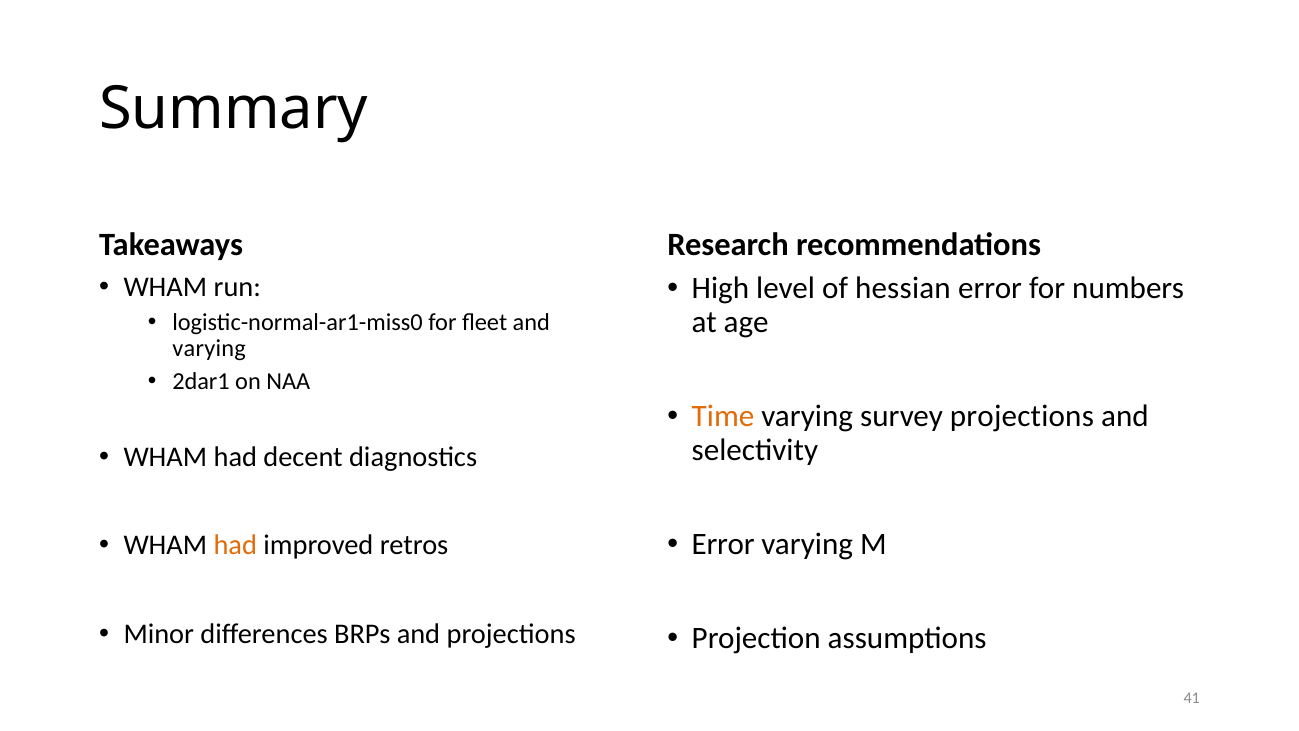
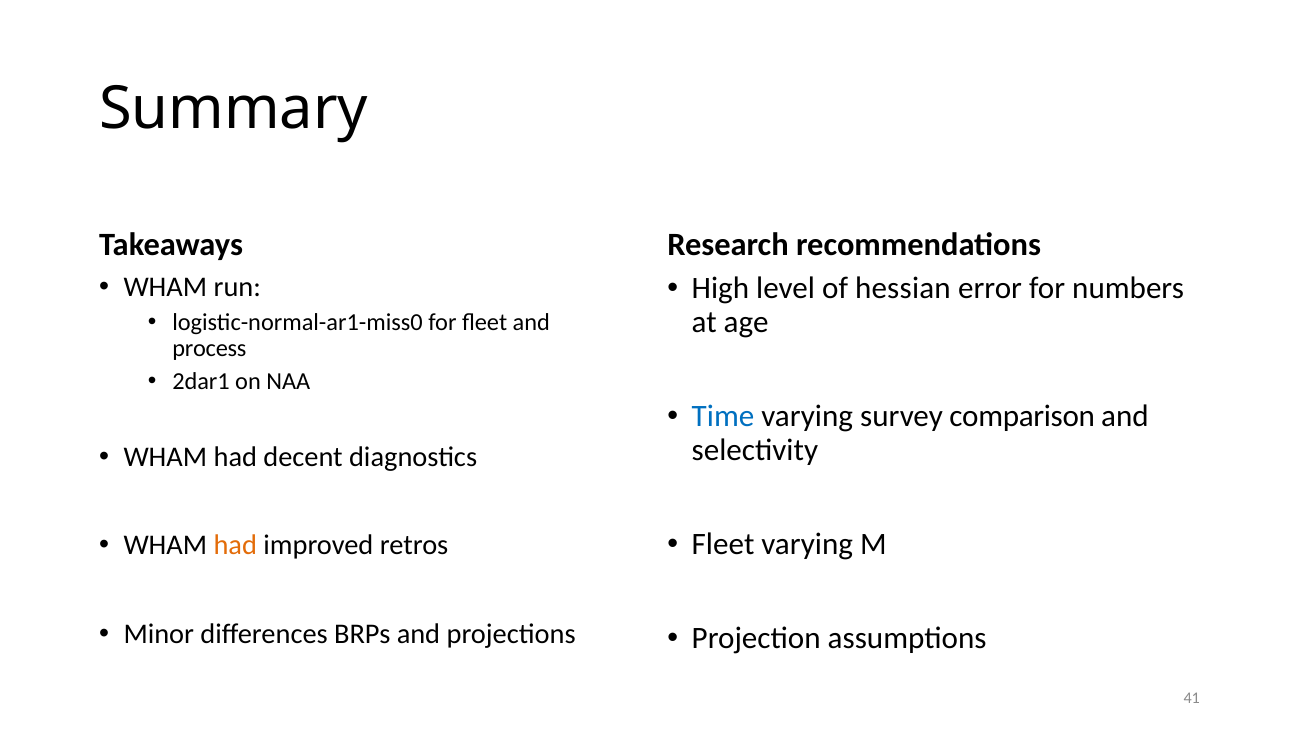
varying at (209, 349): varying -> process
Time colour: orange -> blue
survey projections: projections -> comparison
Error at (723, 544): Error -> Fleet
